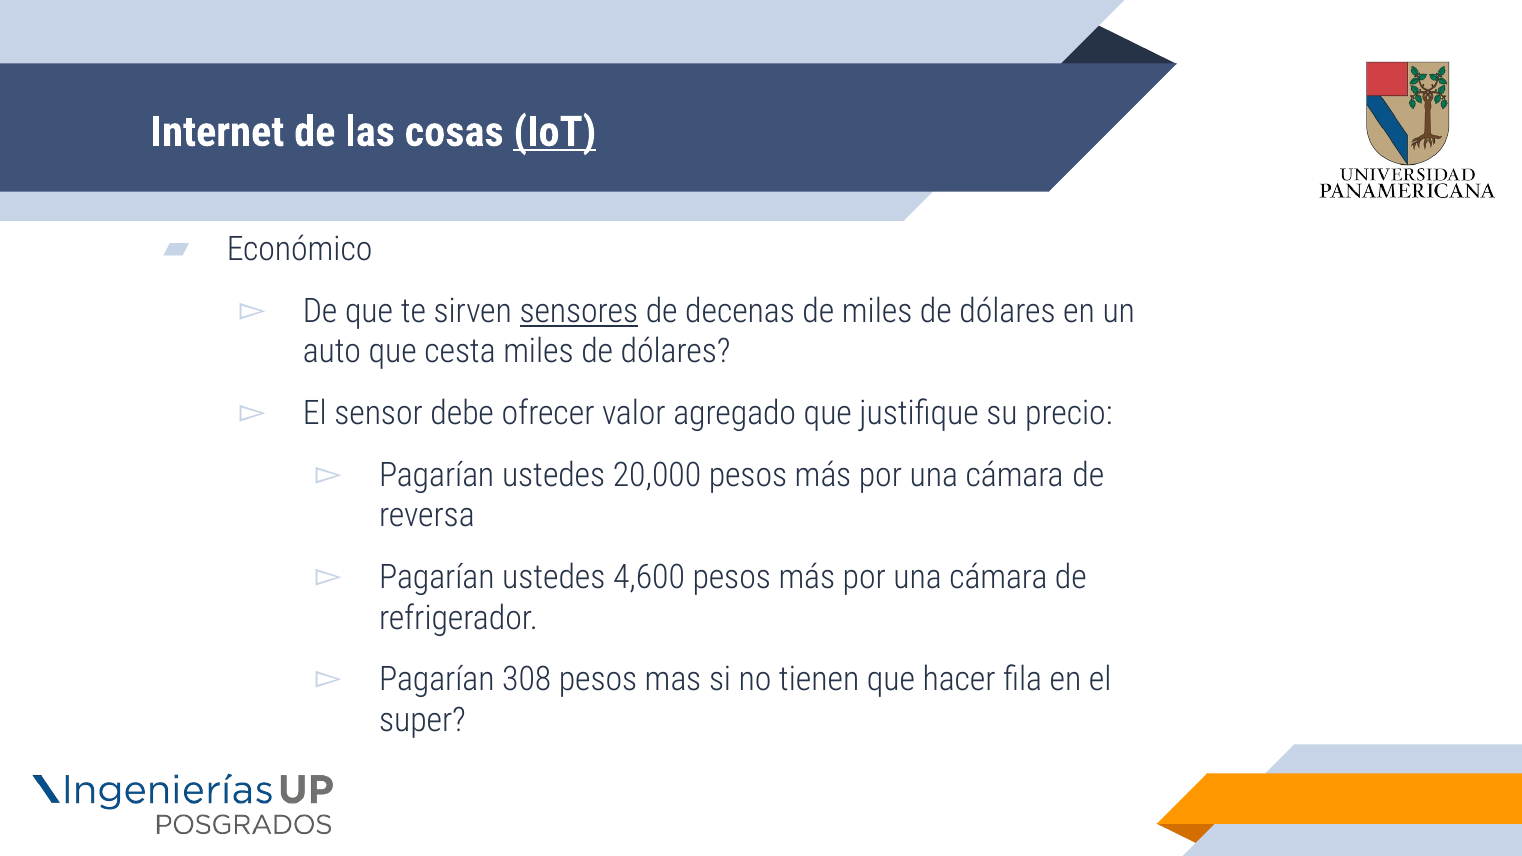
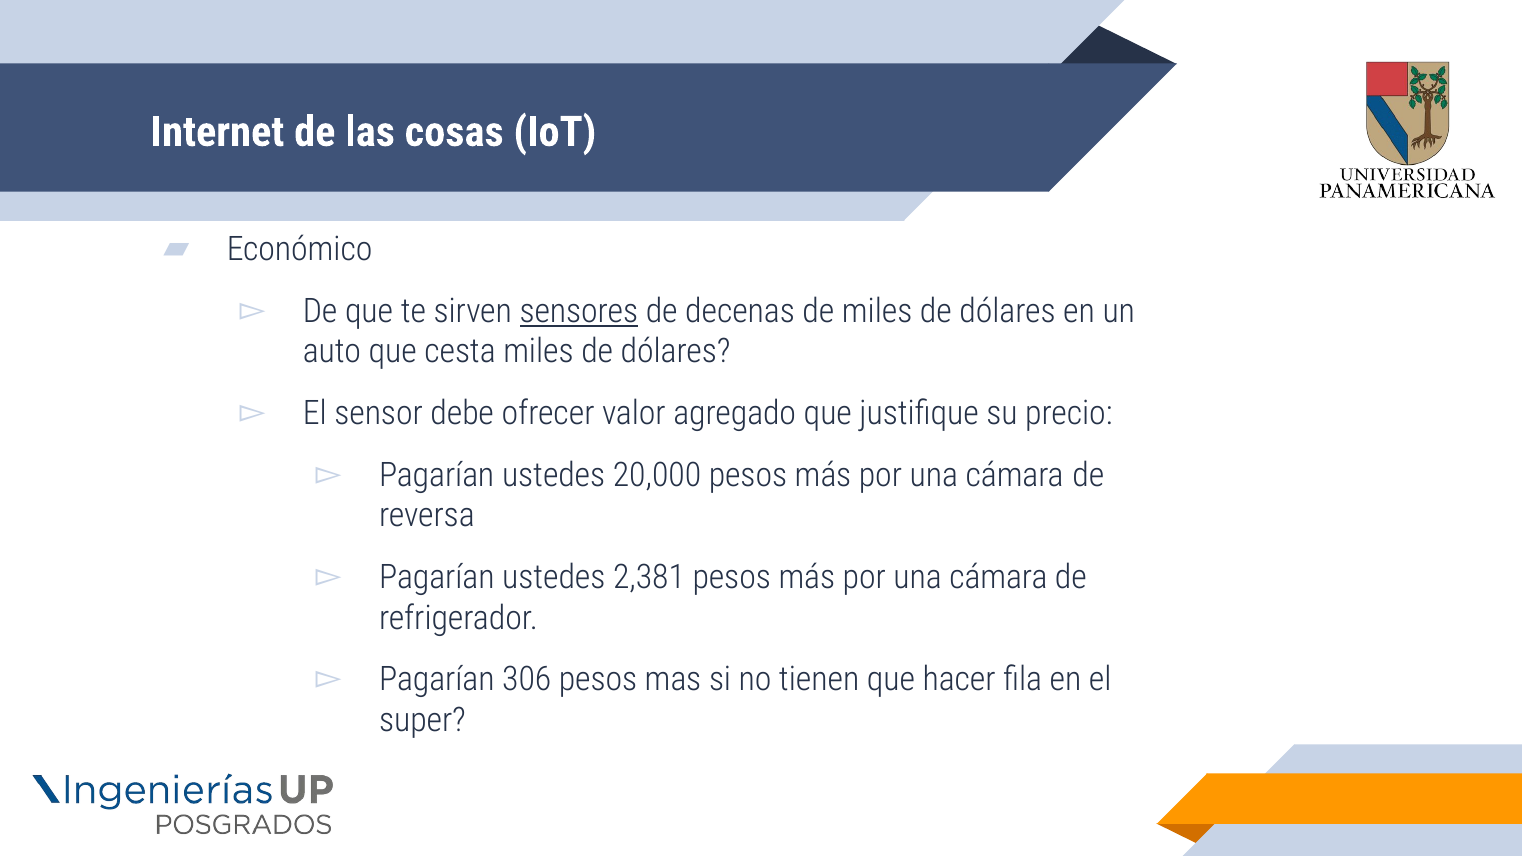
IoT underline: present -> none
4,600: 4,600 -> 2,381
308: 308 -> 306
